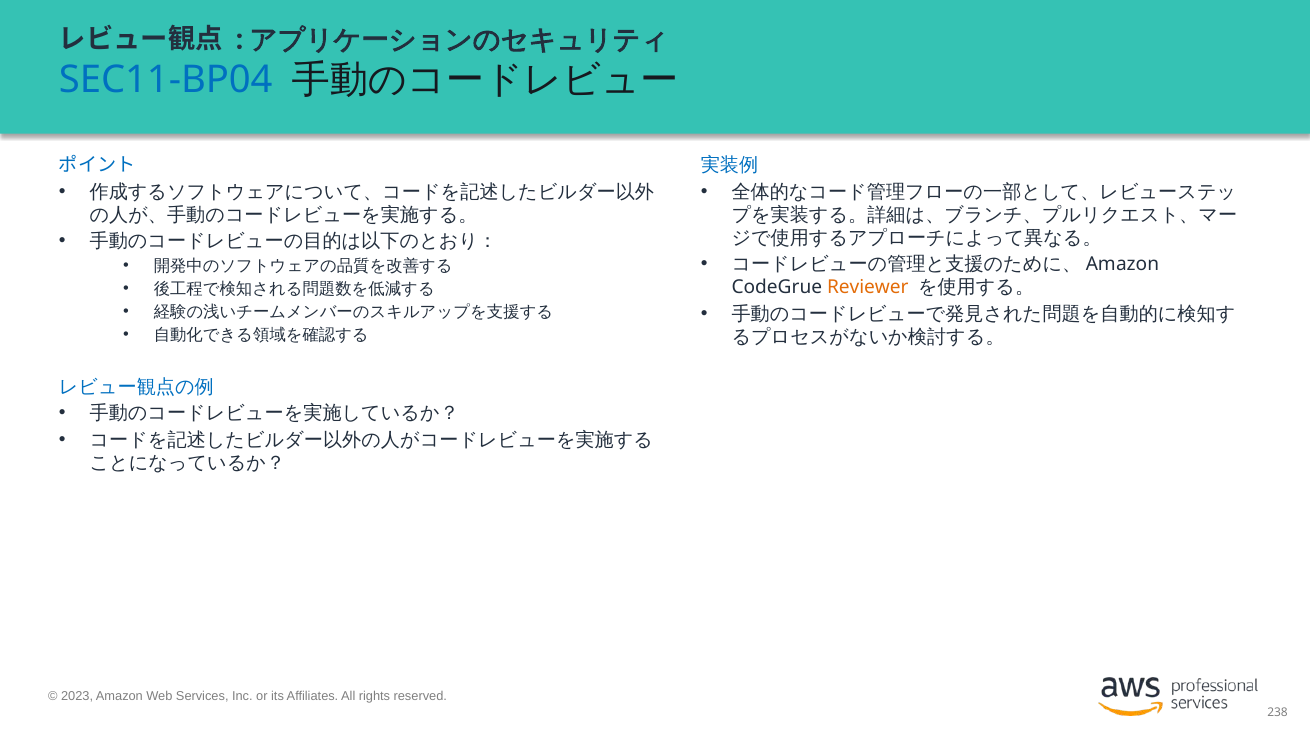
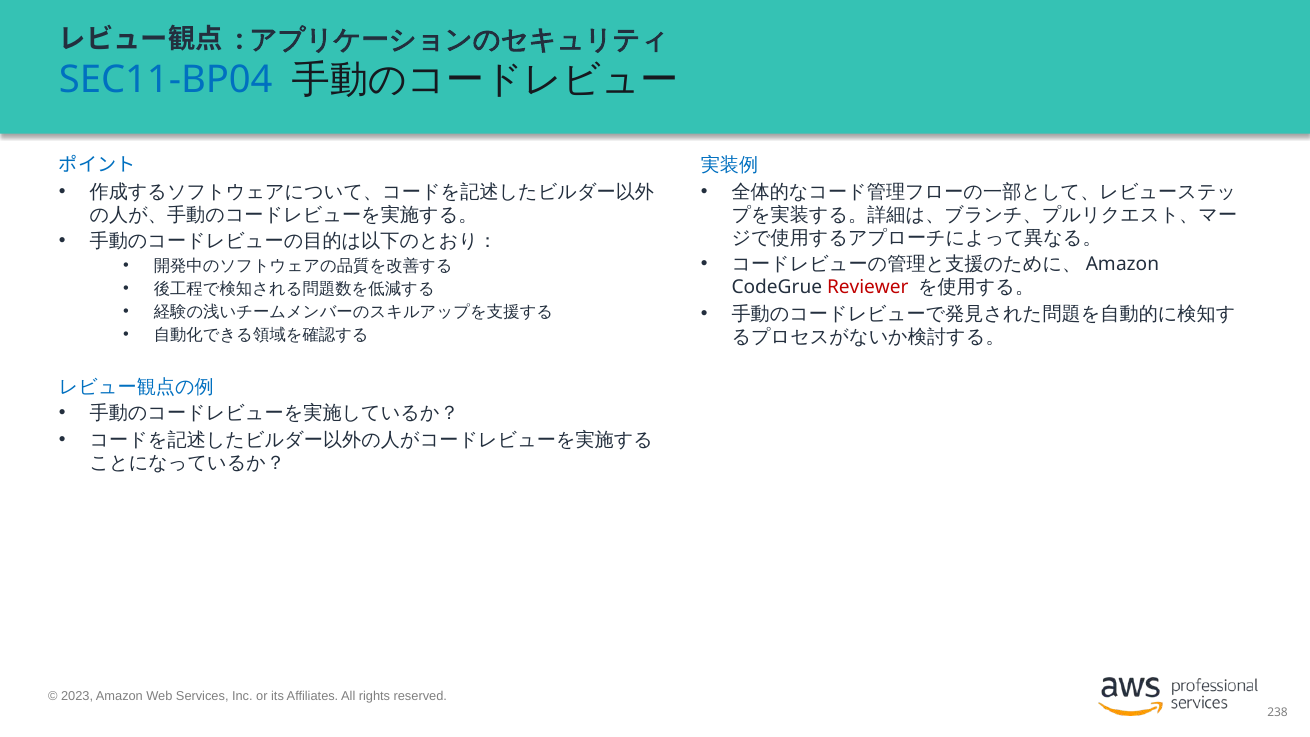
Reviewer colour: orange -> red
